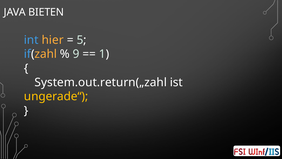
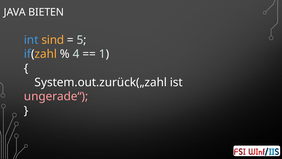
hier: hier -> sind
9: 9 -> 4
System.out.return(„zahl: System.out.return(„zahl -> System.out.zurück(„zahl
ungerade“ colour: yellow -> pink
